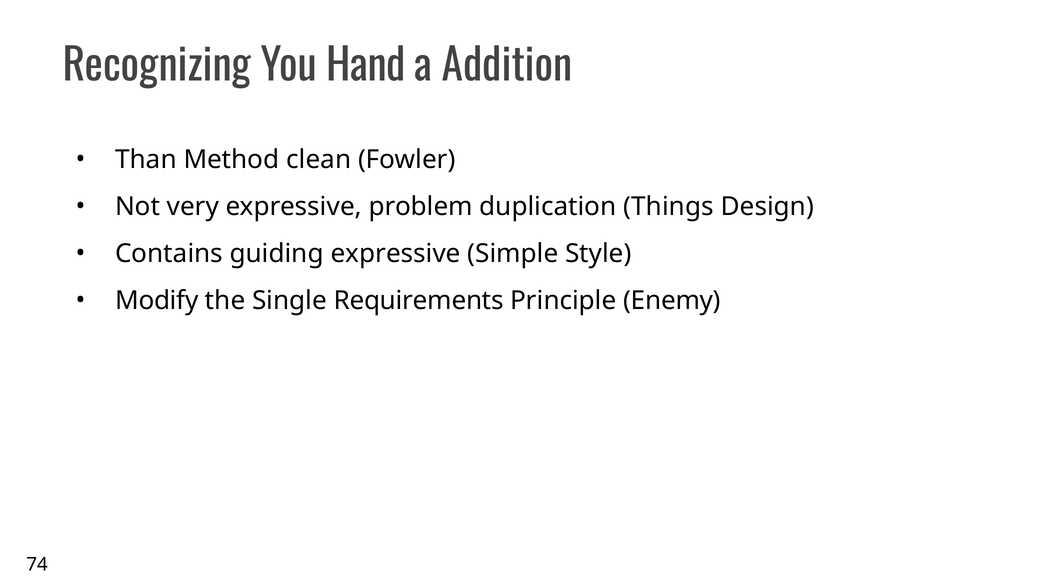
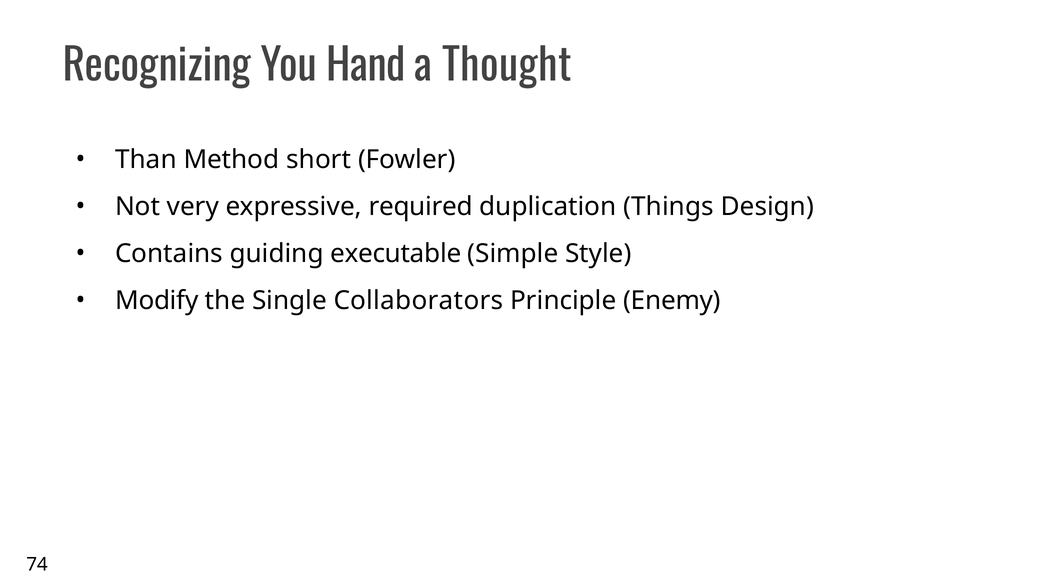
Addition: Addition -> Thought
clean: clean -> short
problem: problem -> required
guiding expressive: expressive -> executable
Requirements: Requirements -> Collaborators
